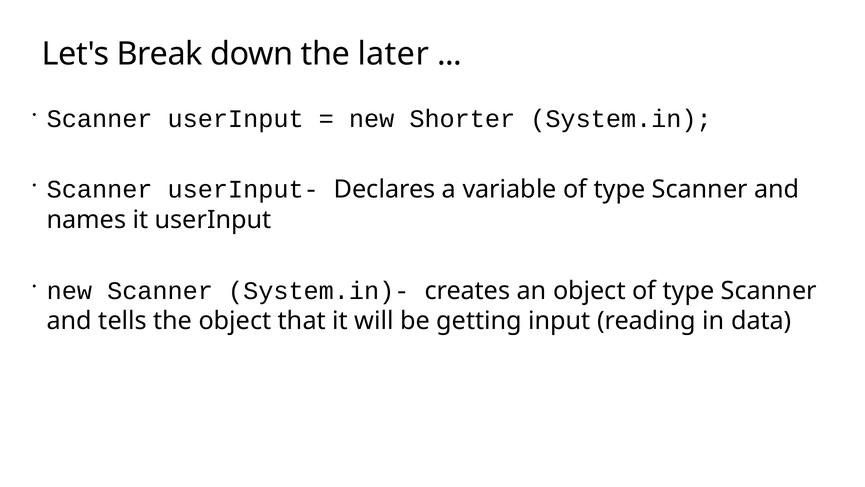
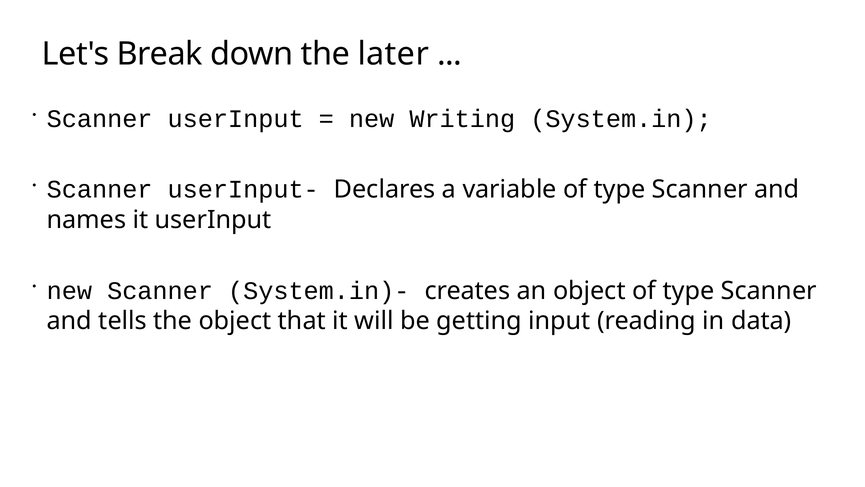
Shorter: Shorter -> Writing
